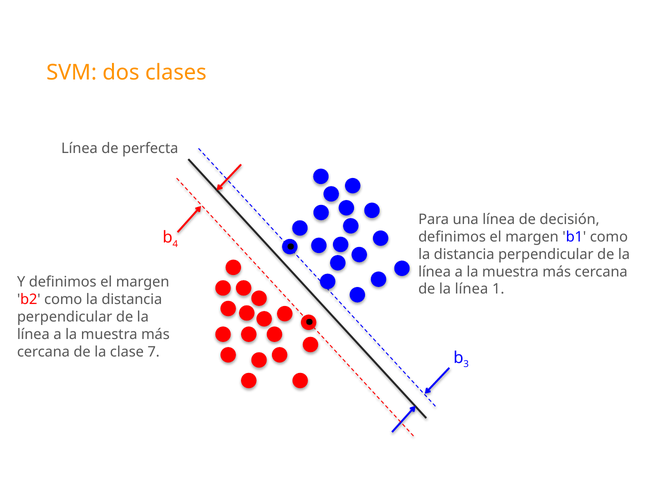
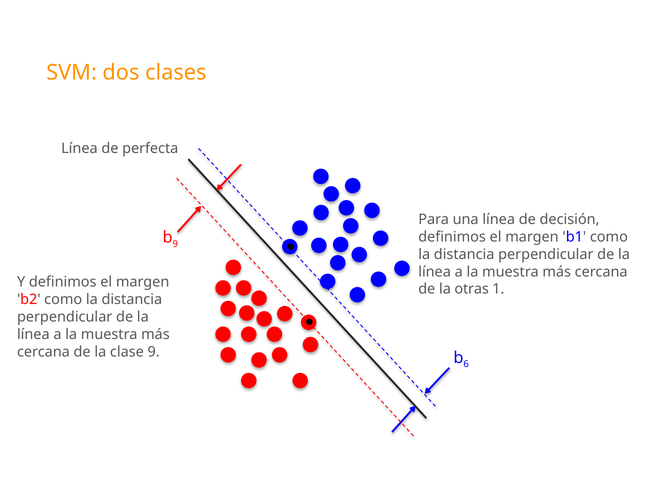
4 at (175, 244): 4 -> 9
línea at (471, 289): línea -> otras
clase 7: 7 -> 9
3: 3 -> 6
